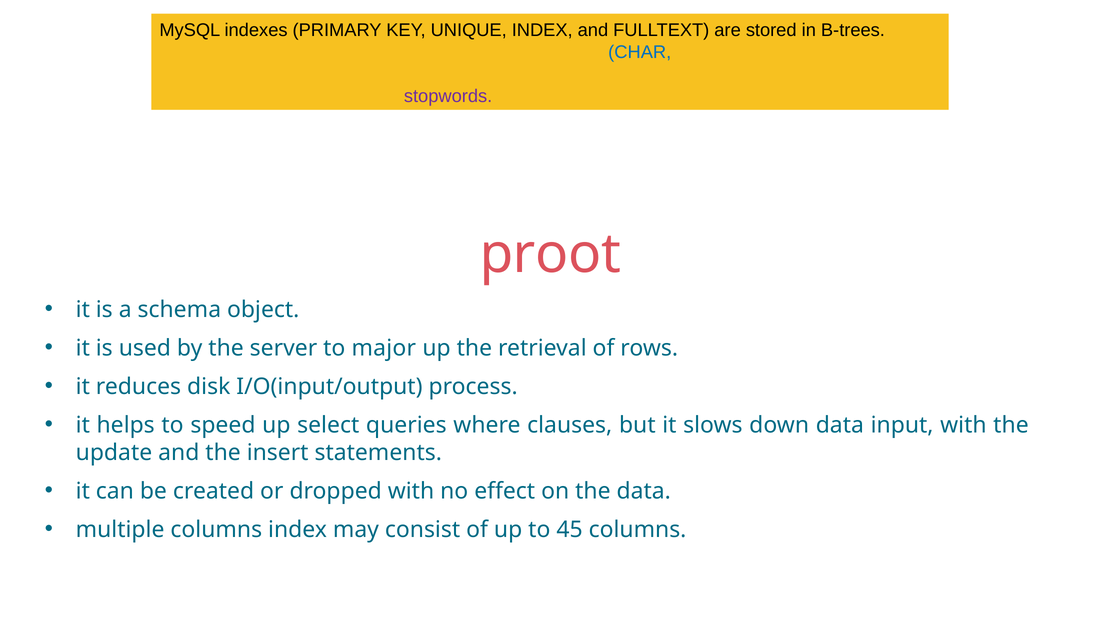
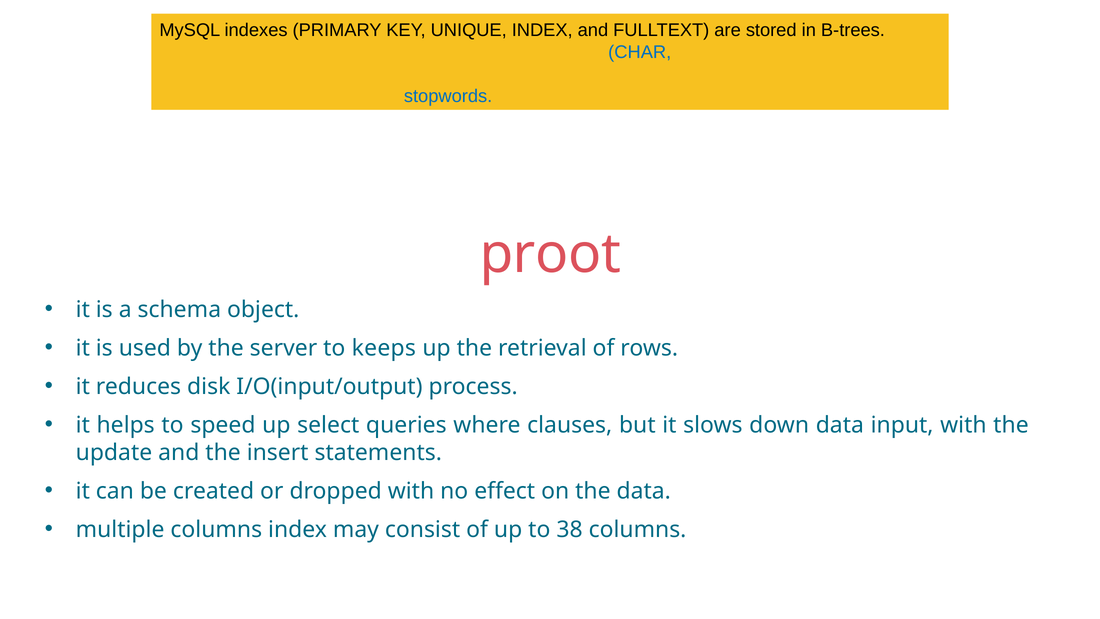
stopwords colour: purple -> blue
major: major -> keeps
45: 45 -> 38
